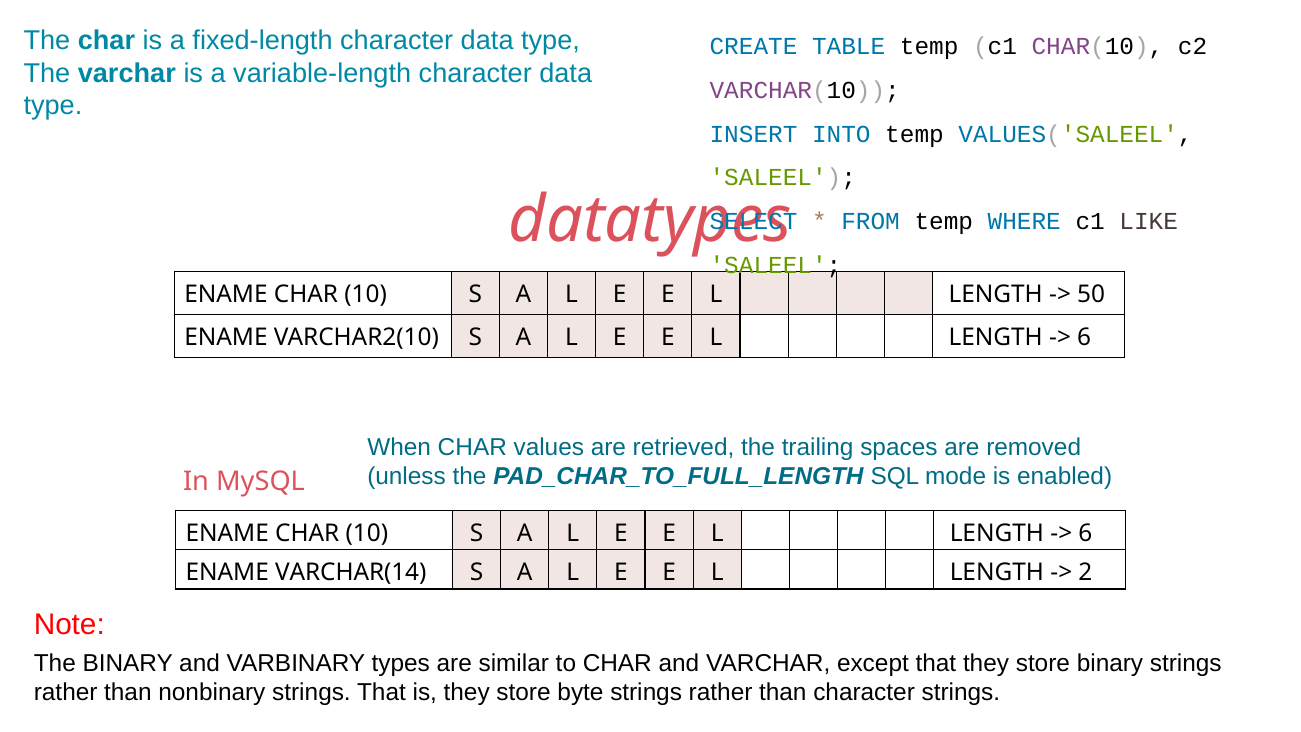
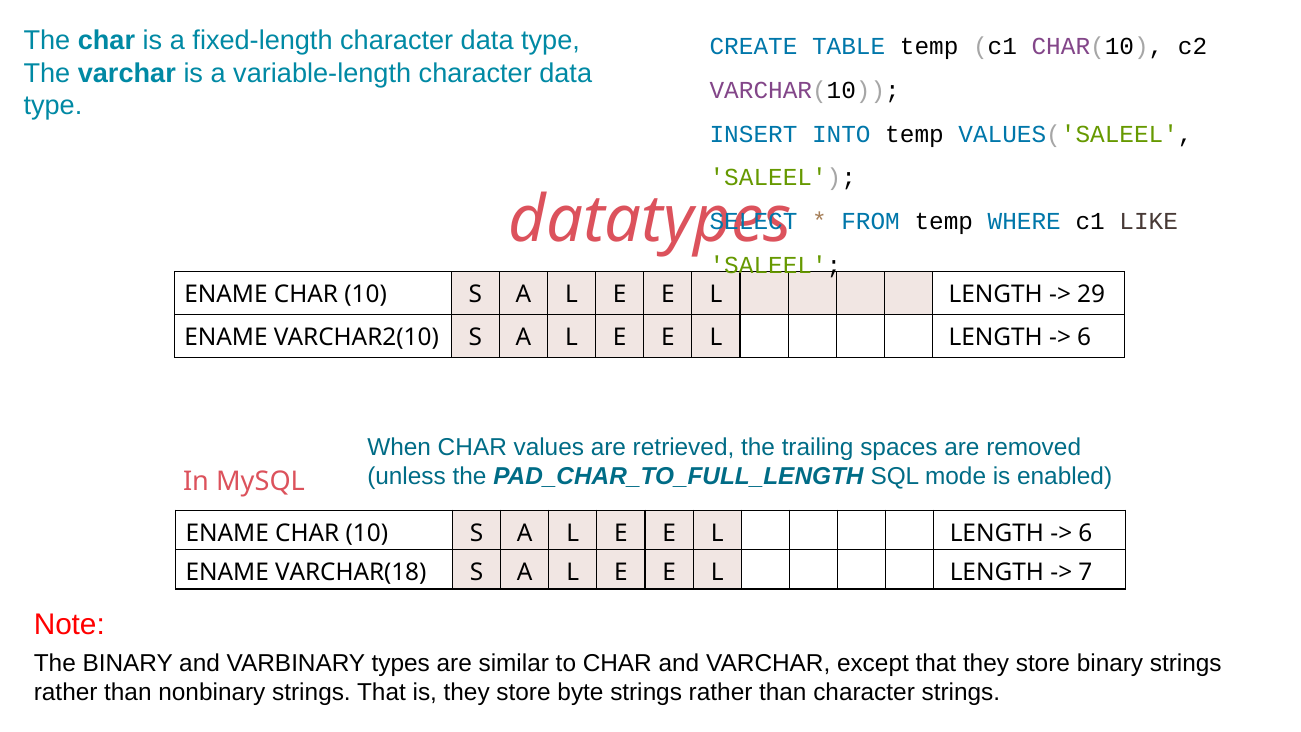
50: 50 -> 29
VARCHAR(14: VARCHAR(14 -> VARCHAR(18
2: 2 -> 7
